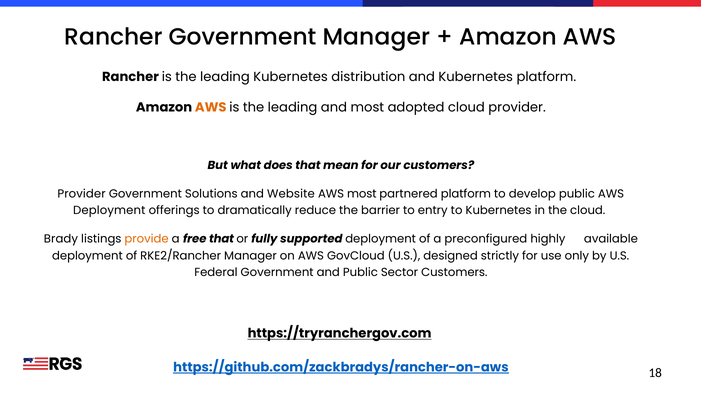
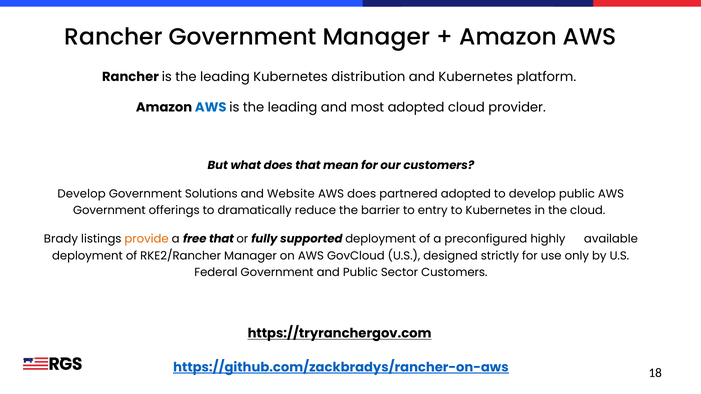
AWS at (211, 108) colour: orange -> blue
Provider at (82, 194): Provider -> Develop
AWS most: most -> does
partnered platform: platform -> adopted
Deployment at (109, 211): Deployment -> Government
